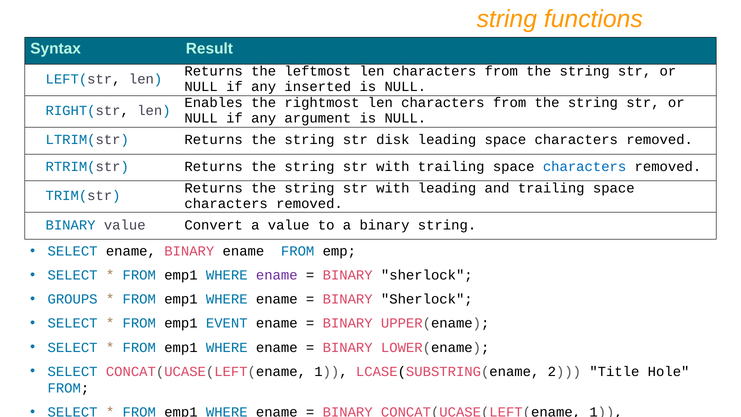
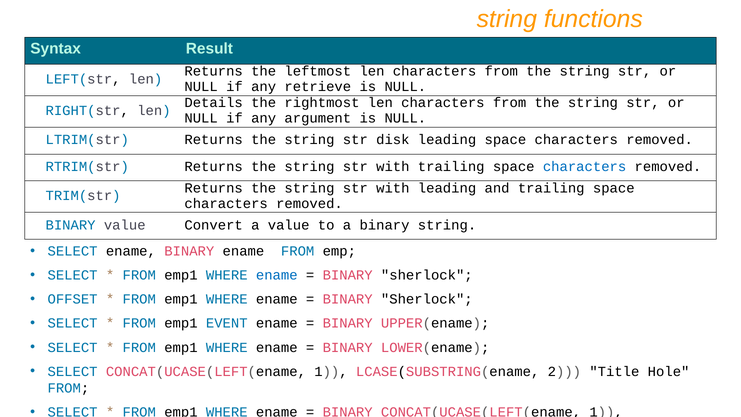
inserted: inserted -> retrieve
Enables: Enables -> Details
ename at (277, 275) colour: purple -> blue
GROUPS: GROUPS -> OFFSET
